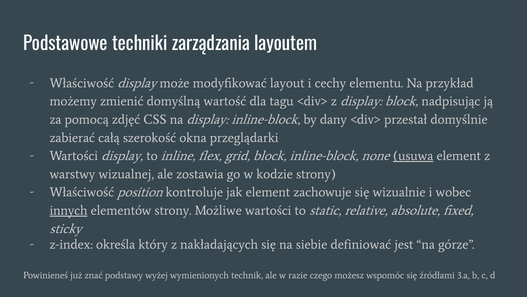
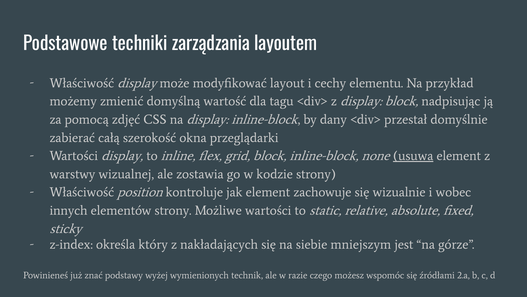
innych underline: present -> none
definiować: definiować -> mniejszym
3.a: 3.a -> 2.a
